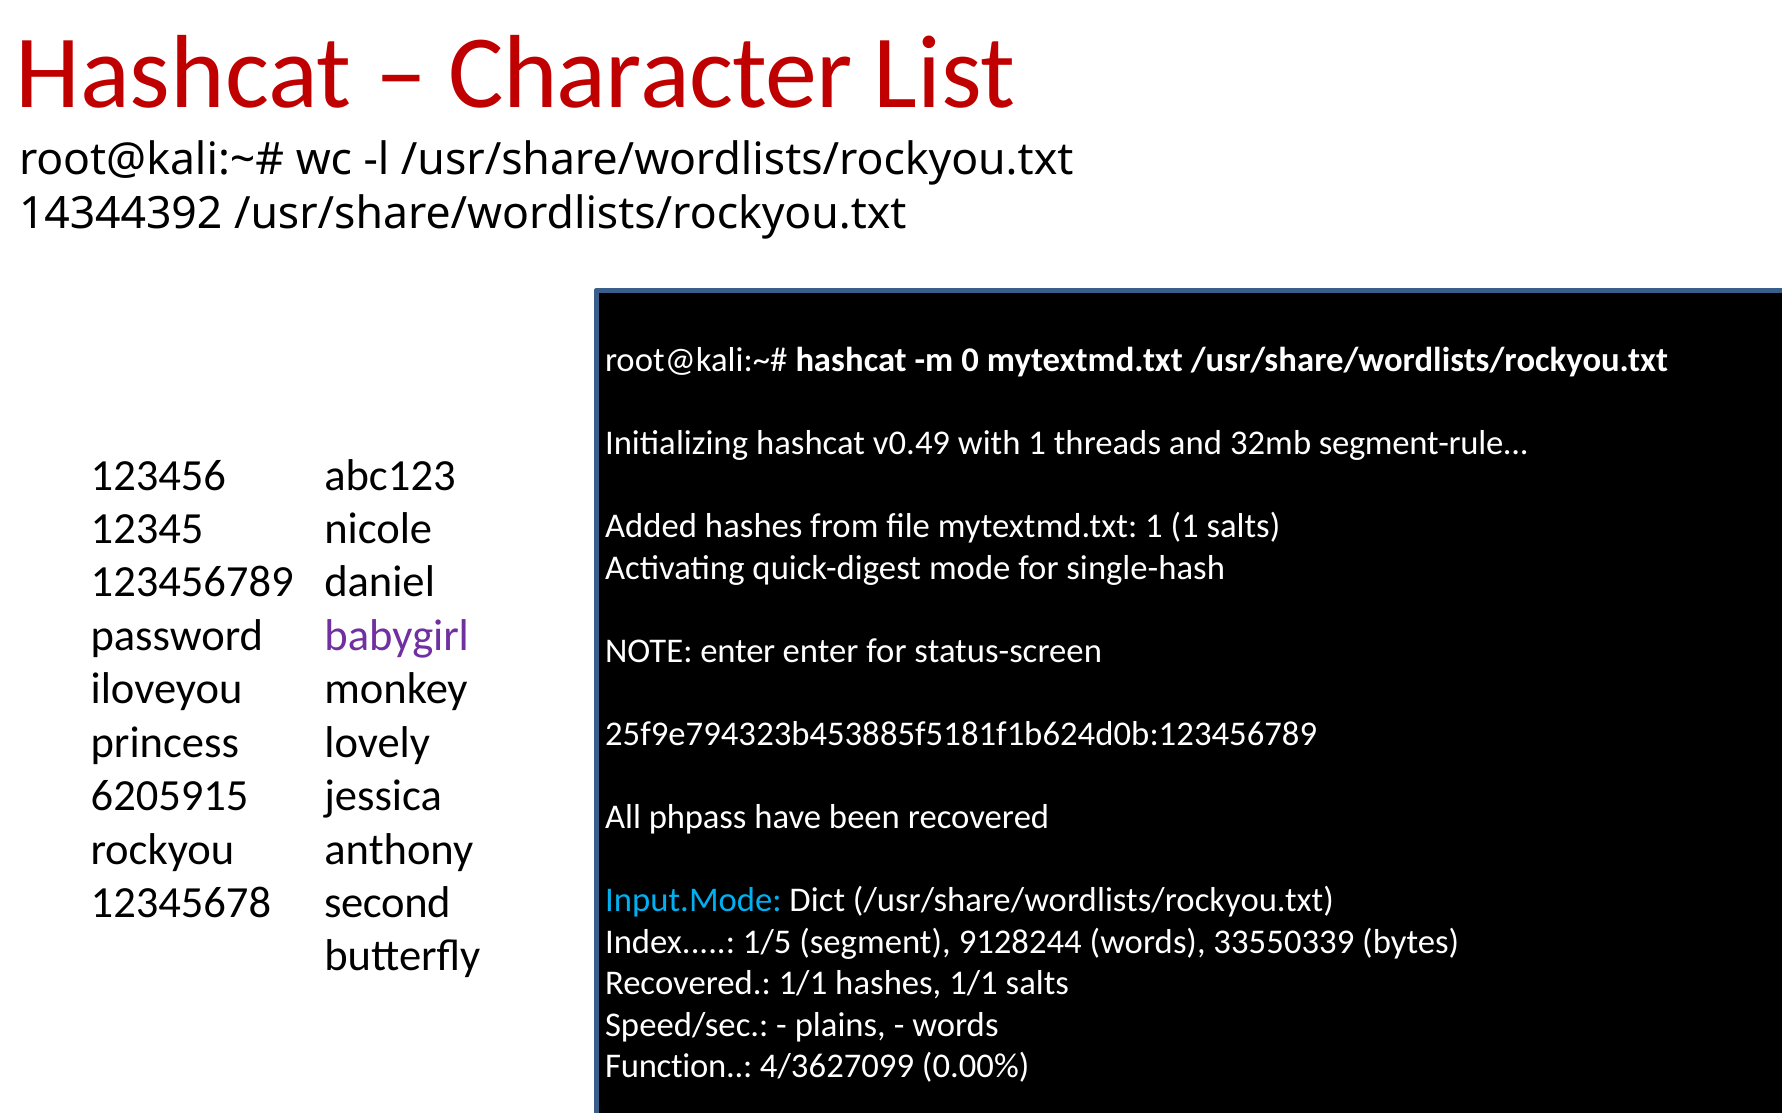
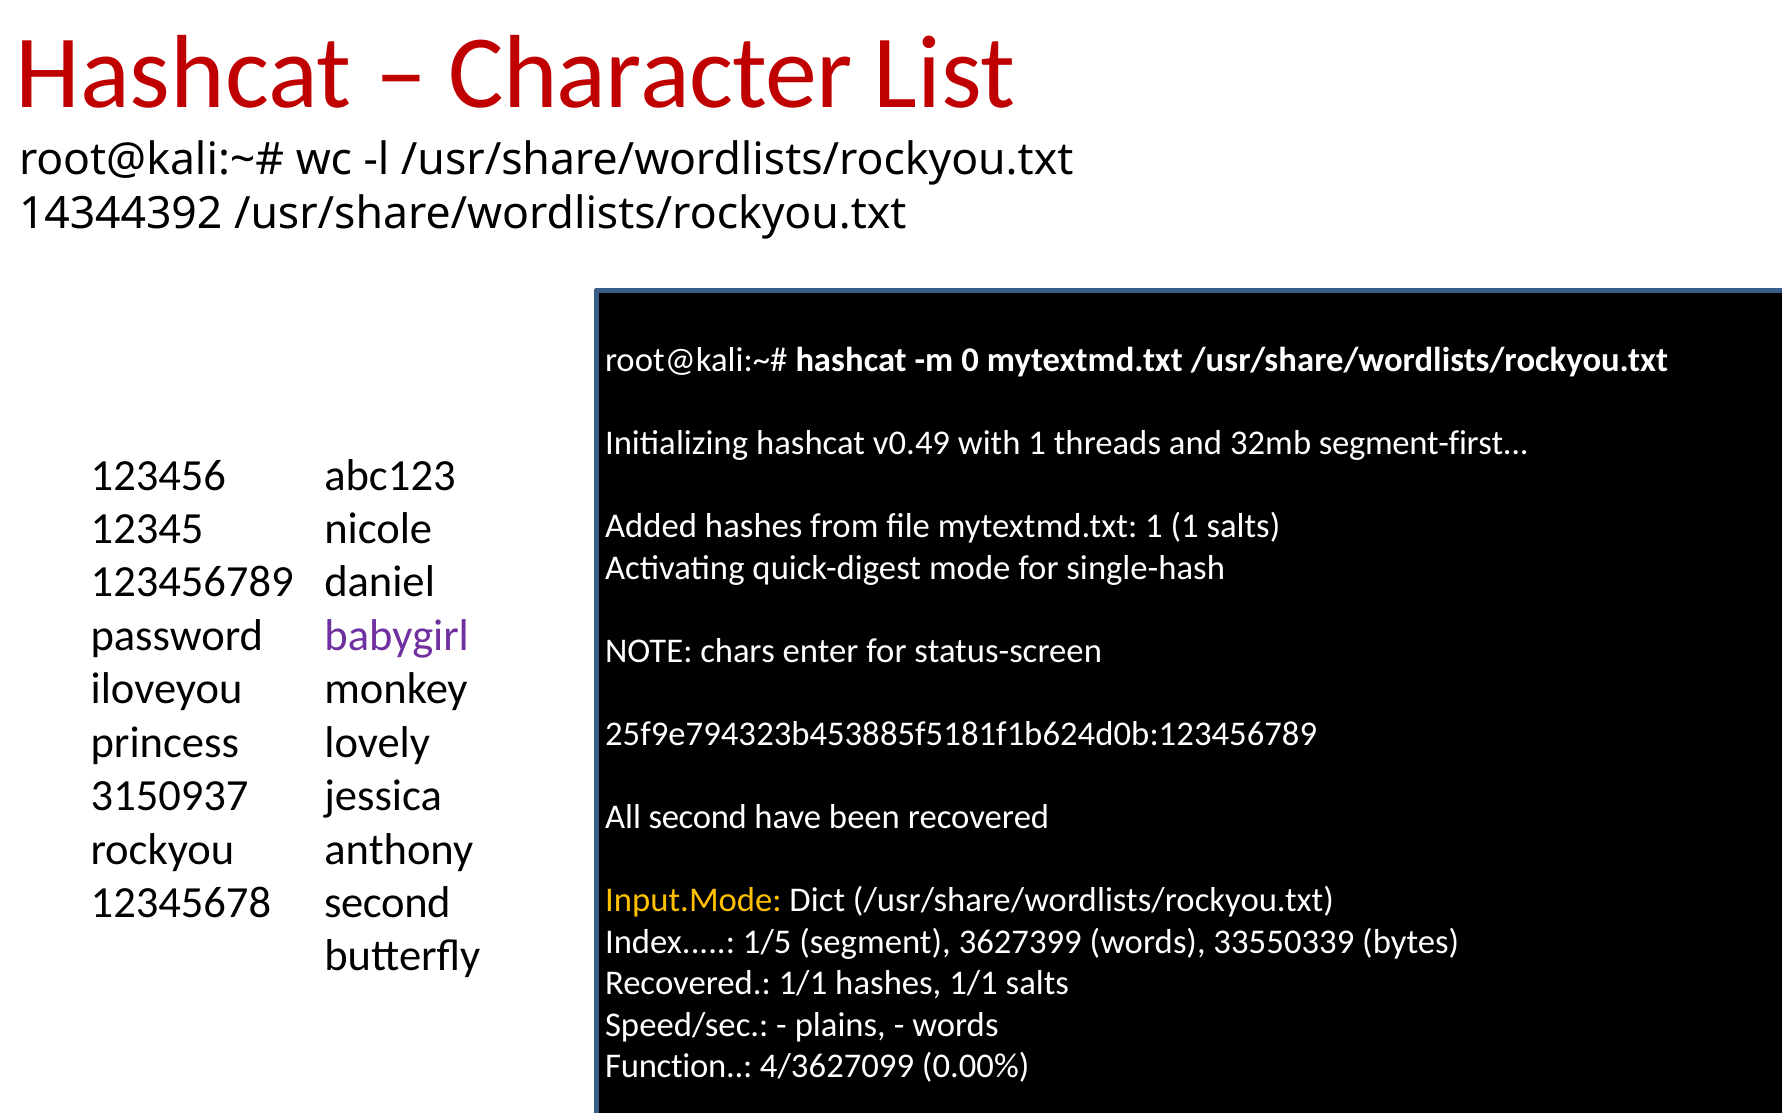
segment-rule: segment-rule -> segment-first
NOTE enter: enter -> chars
6205915: 6205915 -> 3150937
All phpass: phpass -> second
Input.Mode colour: light blue -> yellow
9128244: 9128244 -> 3627399
